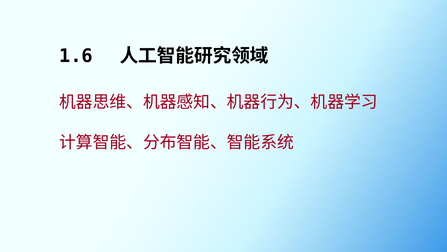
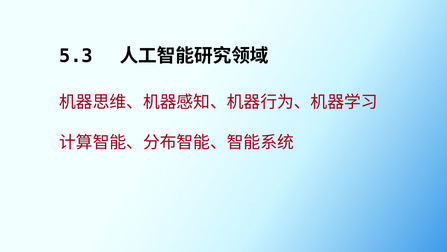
1.6: 1.6 -> 5.3
